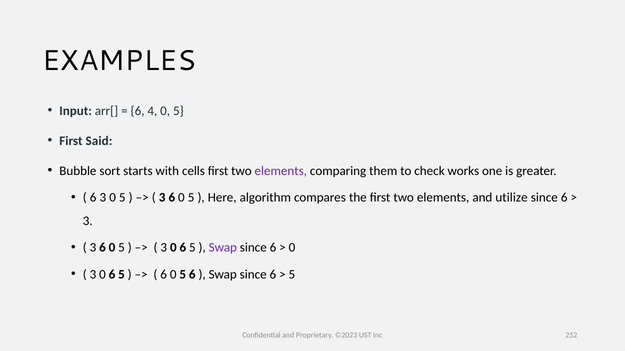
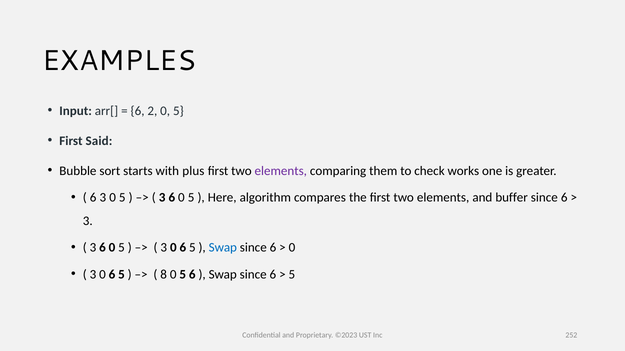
4: 4 -> 2
cells: cells -> plus
utilize: utilize -> buffer
Swap at (223, 248) colour: purple -> blue
6 at (164, 275): 6 -> 8
